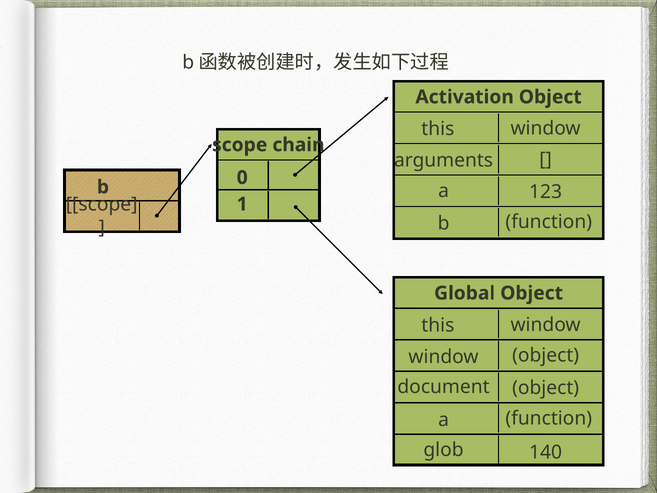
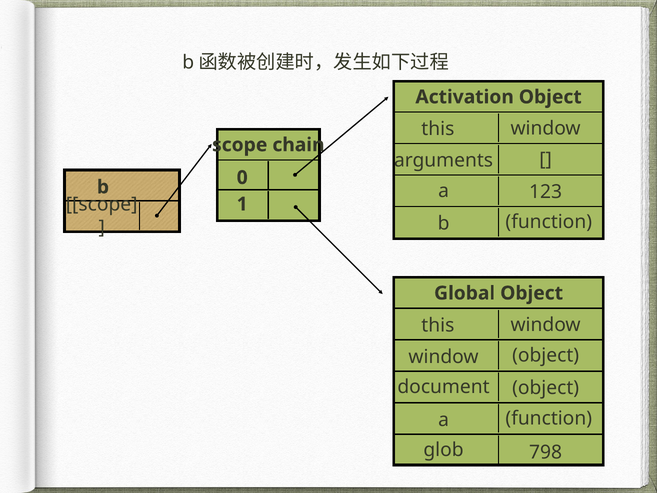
140: 140 -> 798
